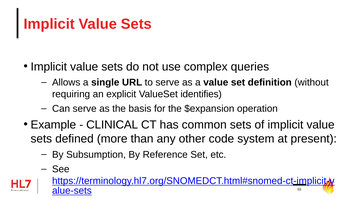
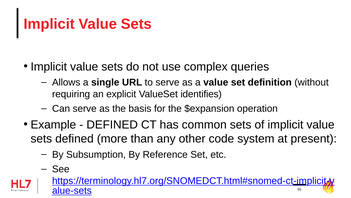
CLINICAL at (112, 124): CLINICAL -> DEFINED
